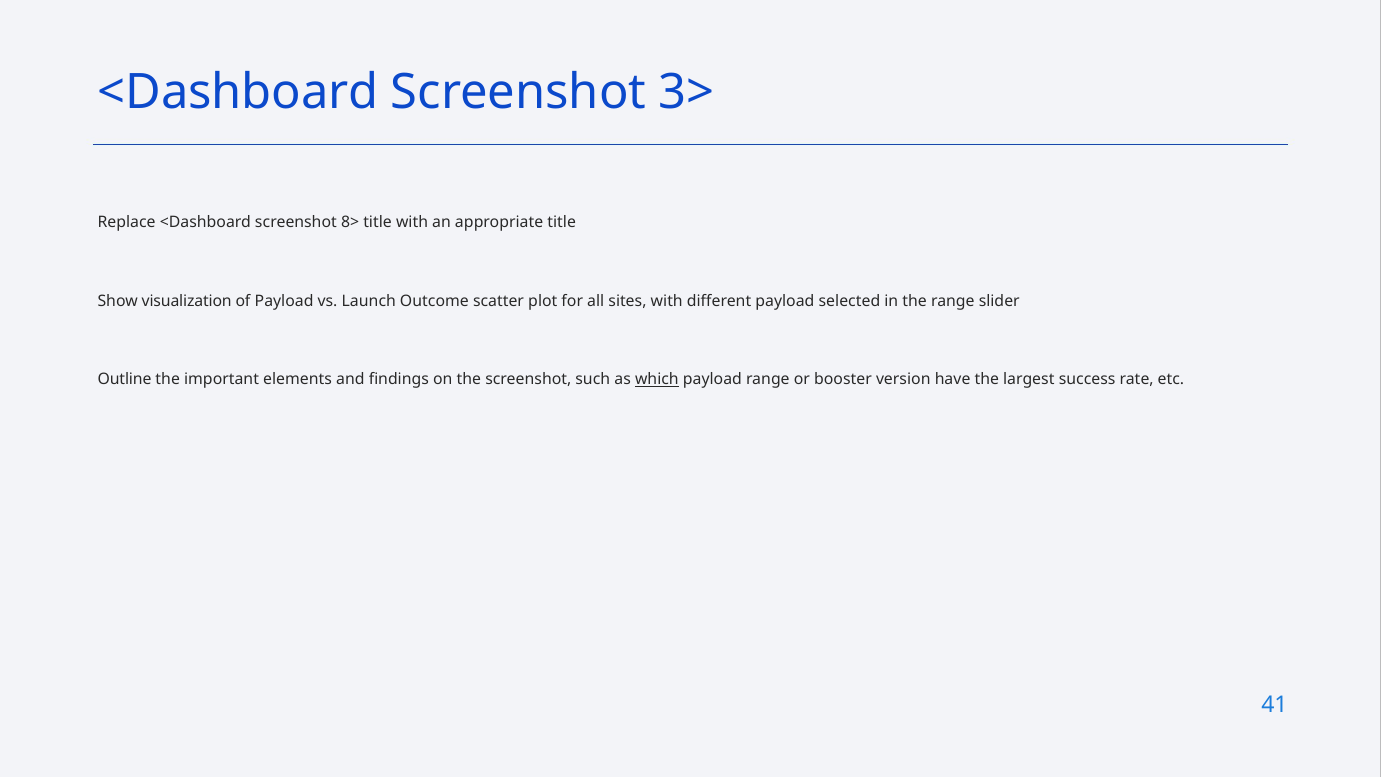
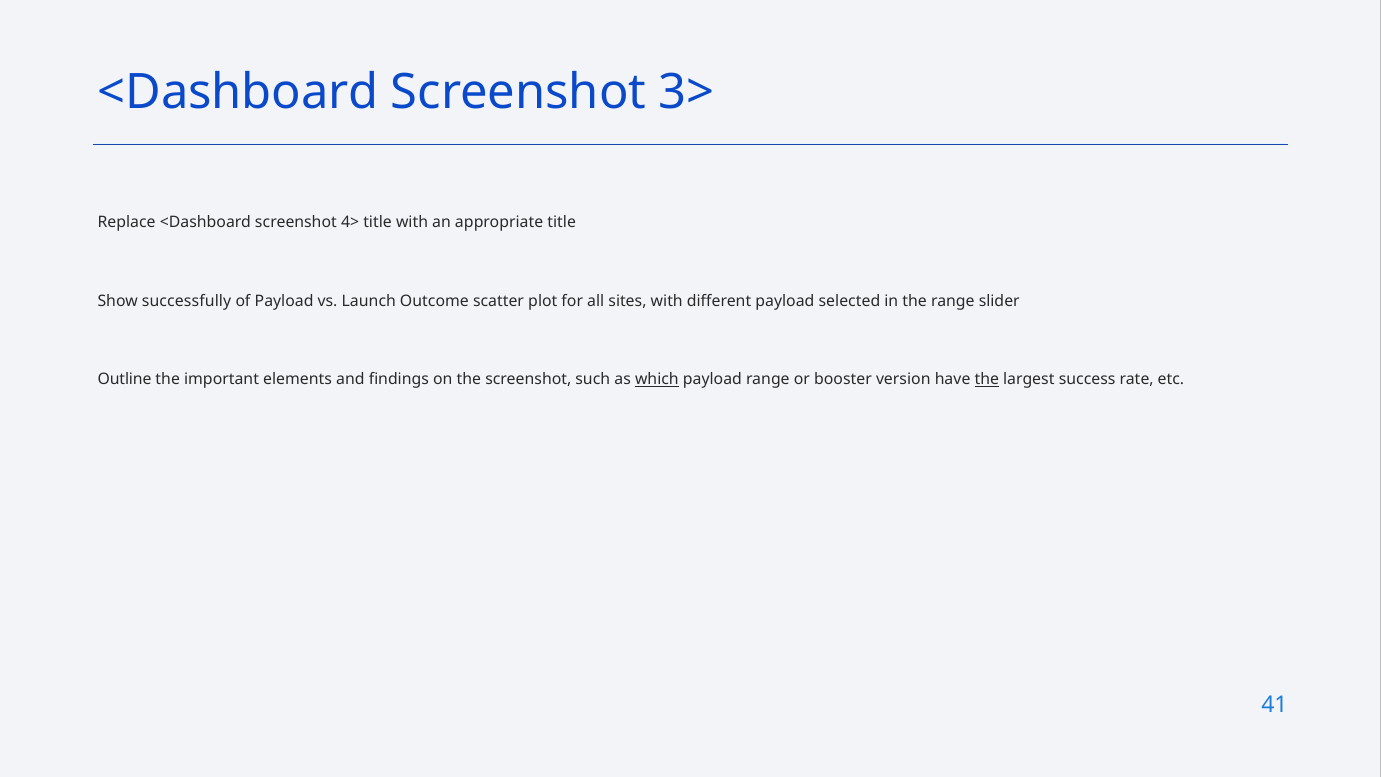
8>: 8> -> 4>
visualization: visualization -> successfully
the at (987, 379) underline: none -> present
